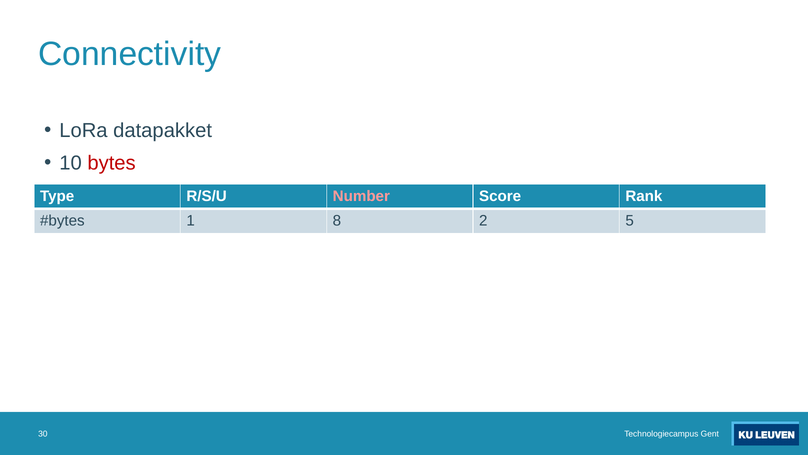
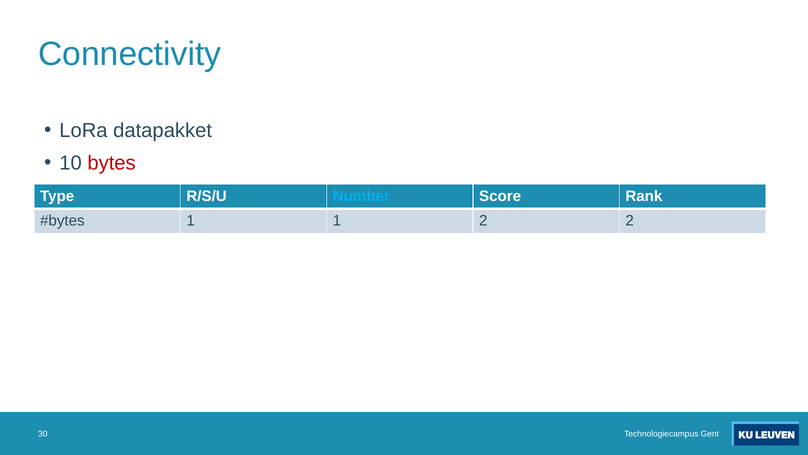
Number colour: pink -> light blue
1 8: 8 -> 1
2 5: 5 -> 2
